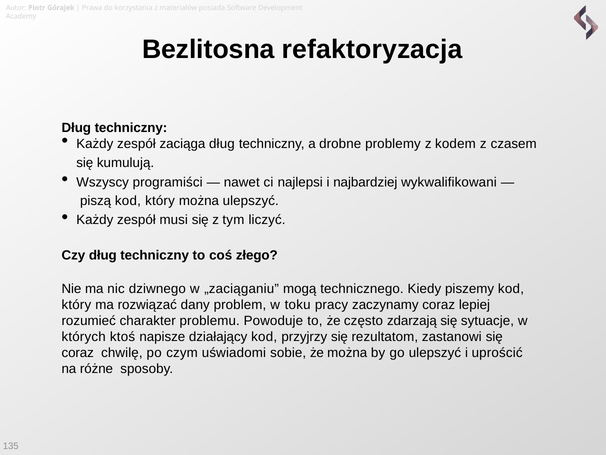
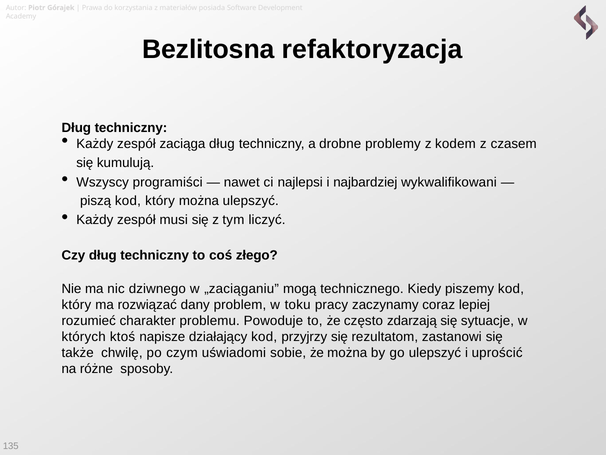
coraz at (78, 352): coraz -> także
